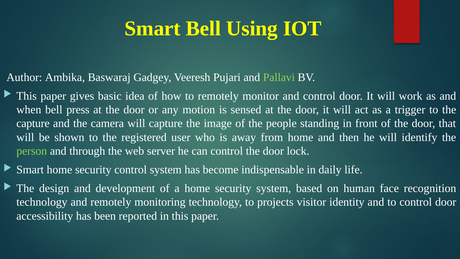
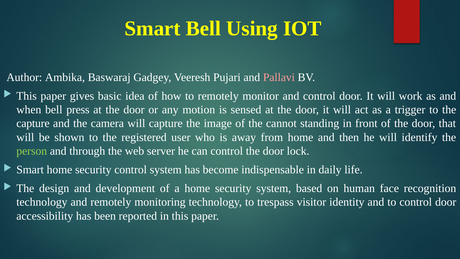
Pallavi colour: light green -> pink
people: people -> cannot
projects: projects -> trespass
